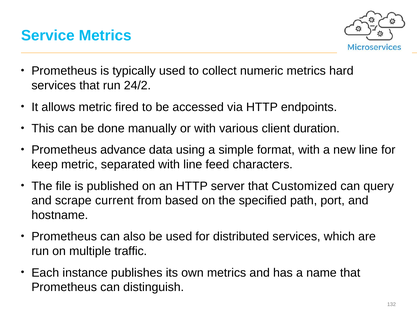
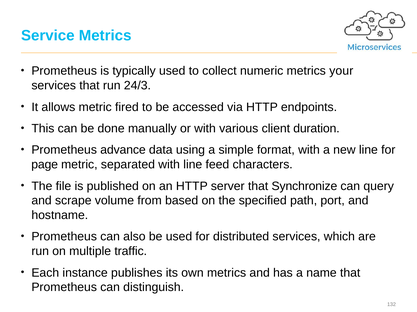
hard: hard -> your
24/2: 24/2 -> 24/3
keep: keep -> page
Customized: Customized -> Synchronize
current: current -> volume
